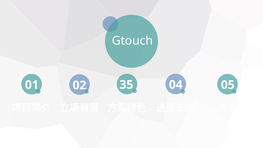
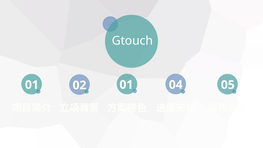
02 35: 35 -> 01
